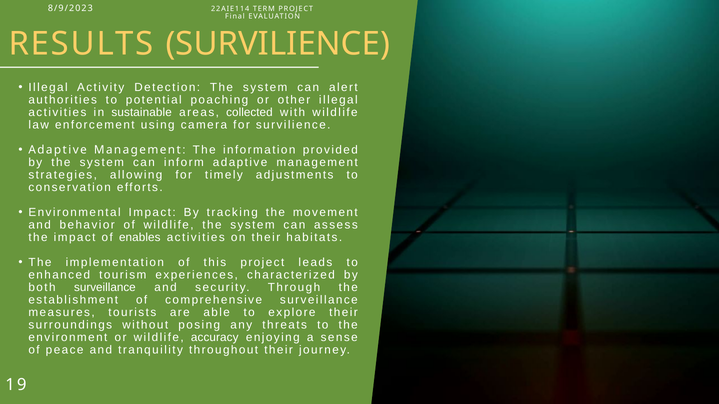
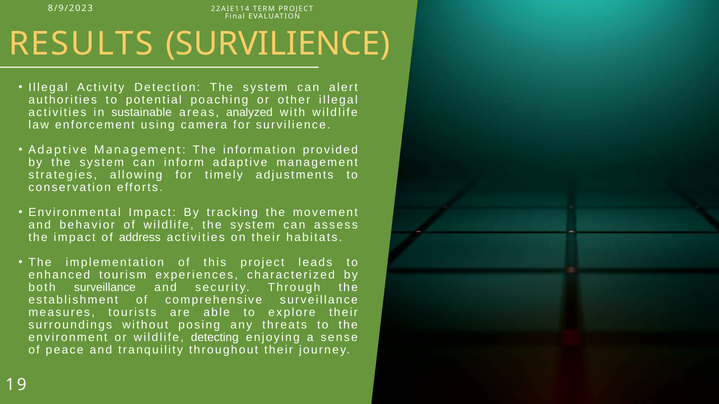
collected: collected -> analyzed
enables: enables -> address
accuracy: accuracy -> detecting
